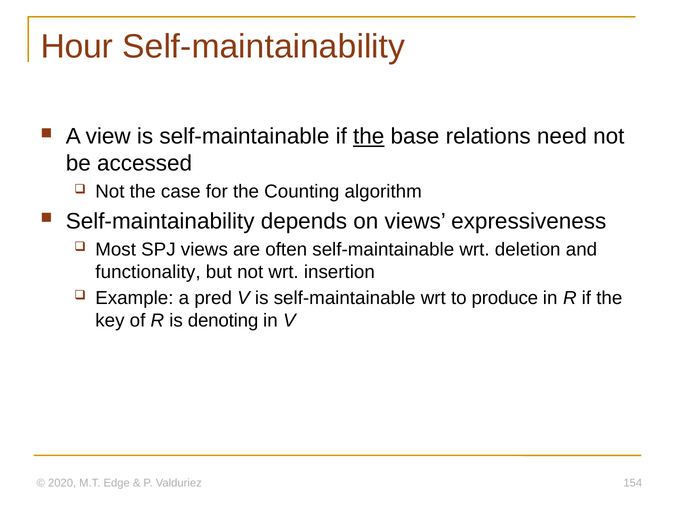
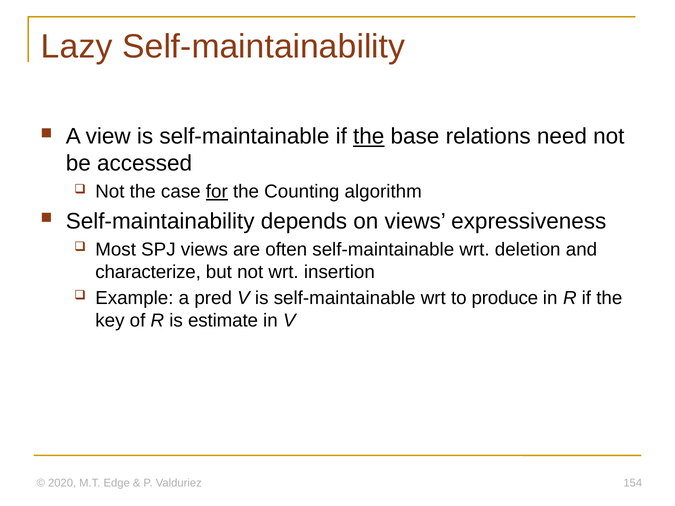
Hour: Hour -> Lazy
for underline: none -> present
functionality: functionality -> characterize
denoting: denoting -> estimate
